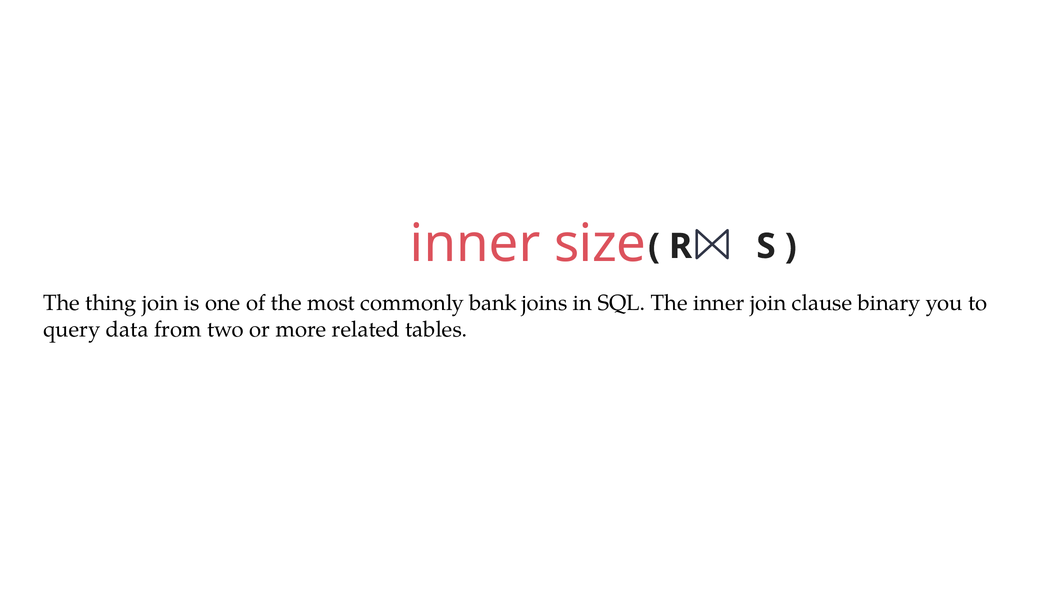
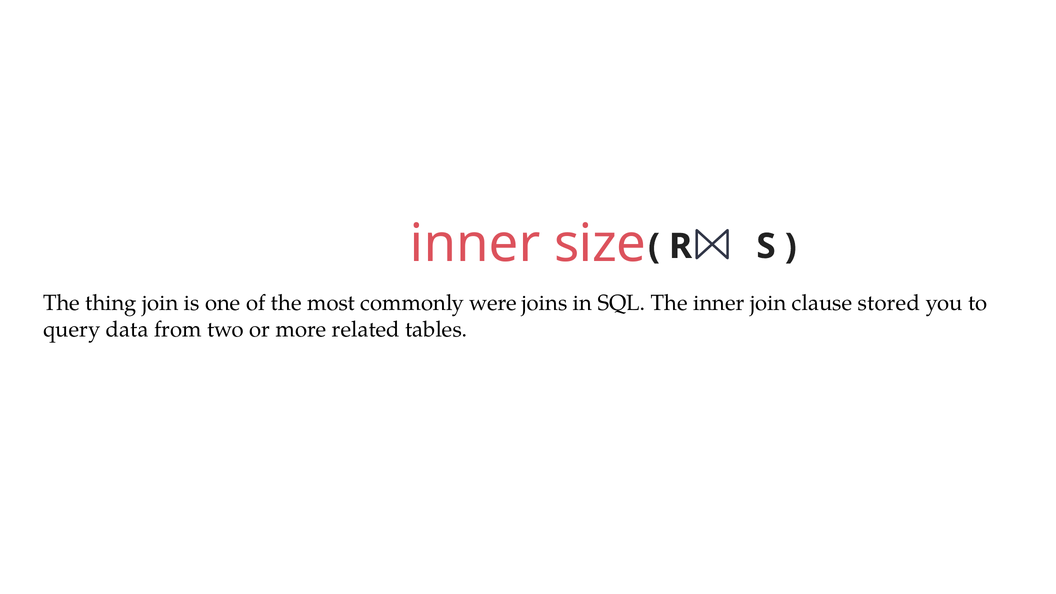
bank: bank -> were
binary: binary -> stored
